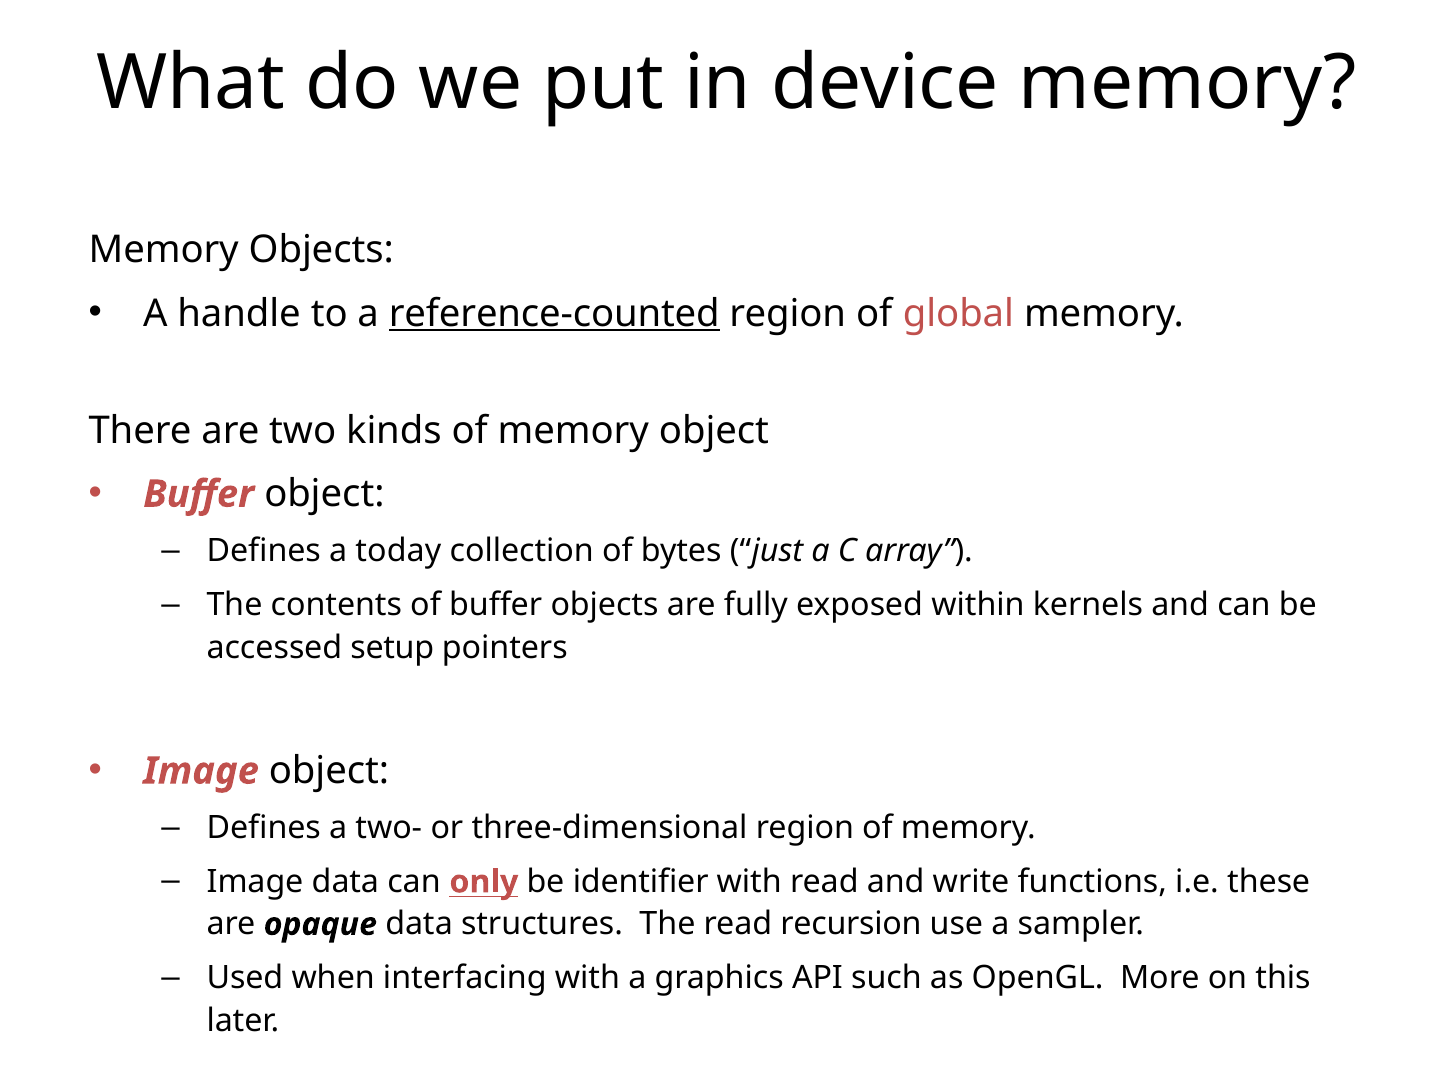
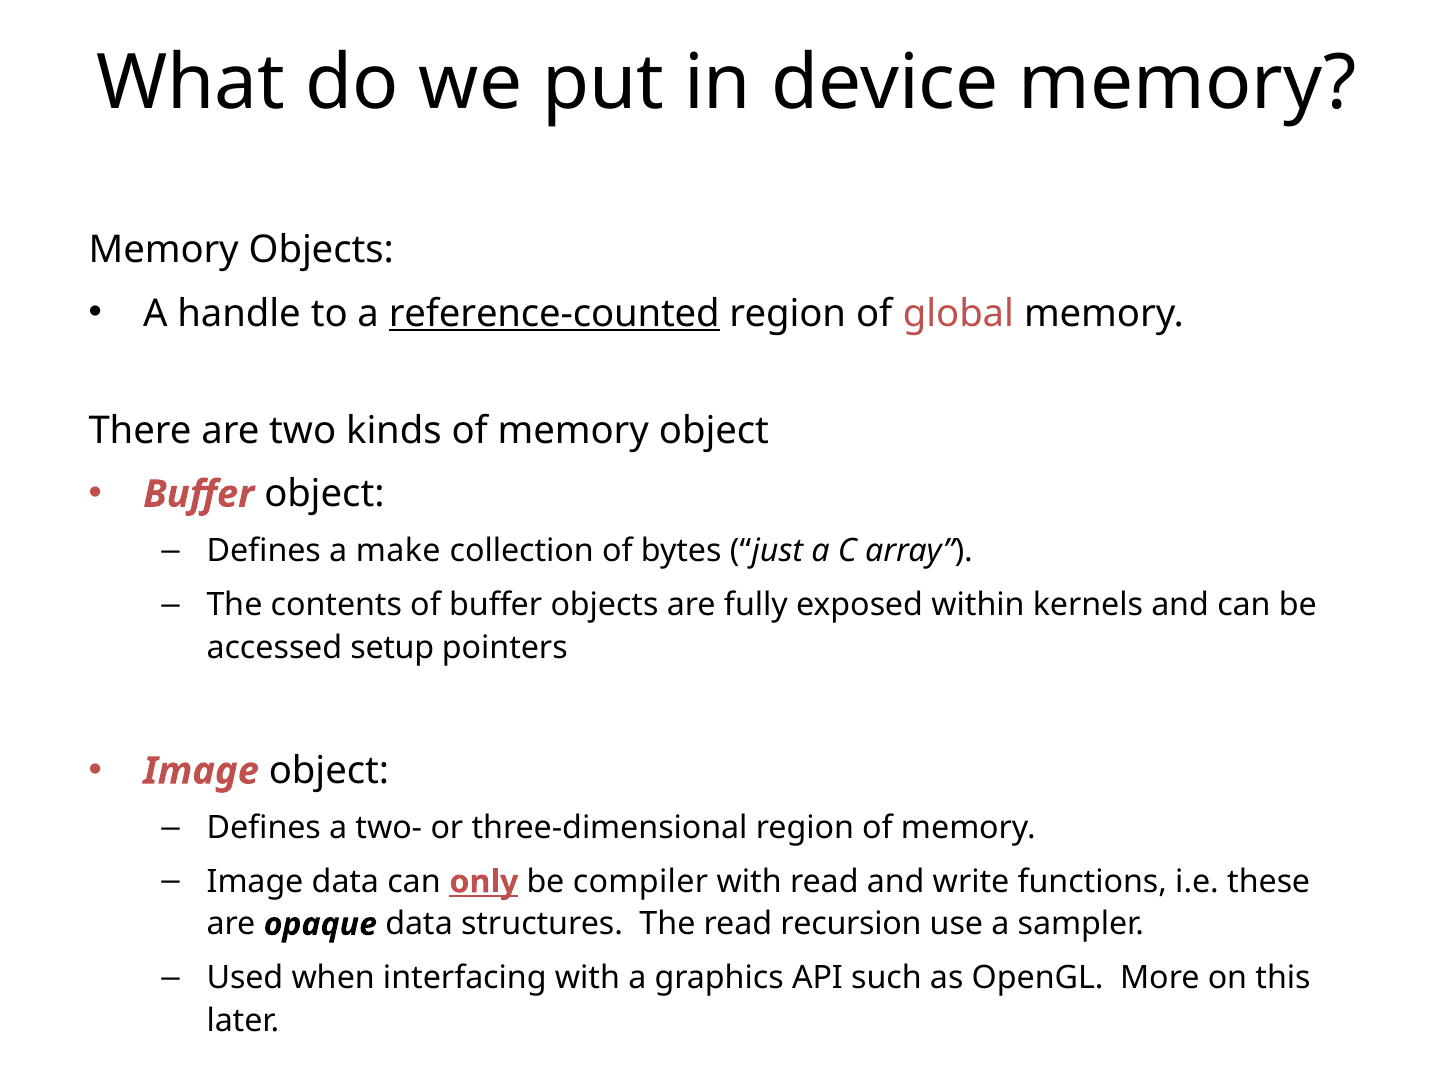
today: today -> make
only underline: none -> present
identifier: identifier -> compiler
